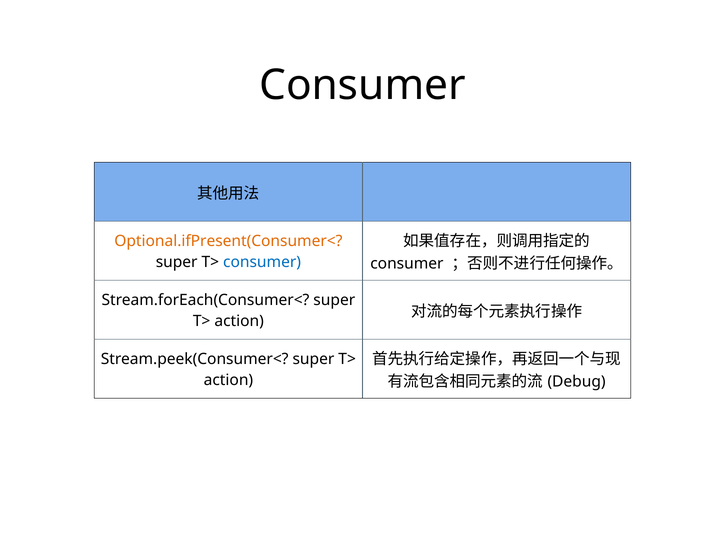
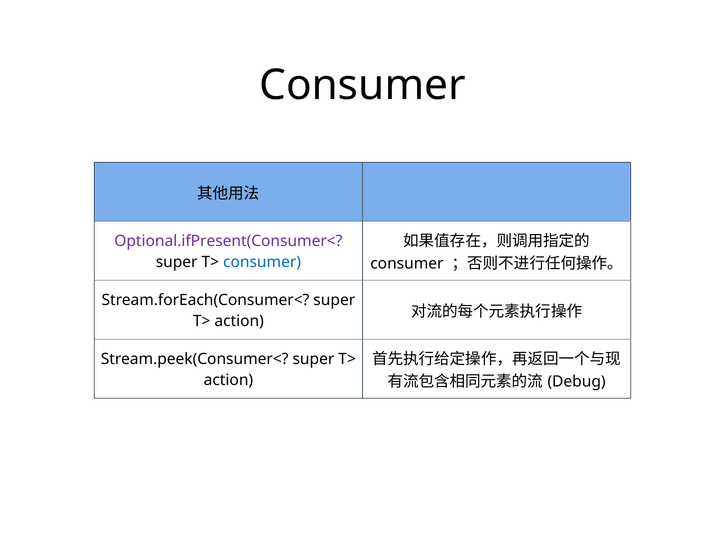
Optional.ifPresent(Consumer< colour: orange -> purple
